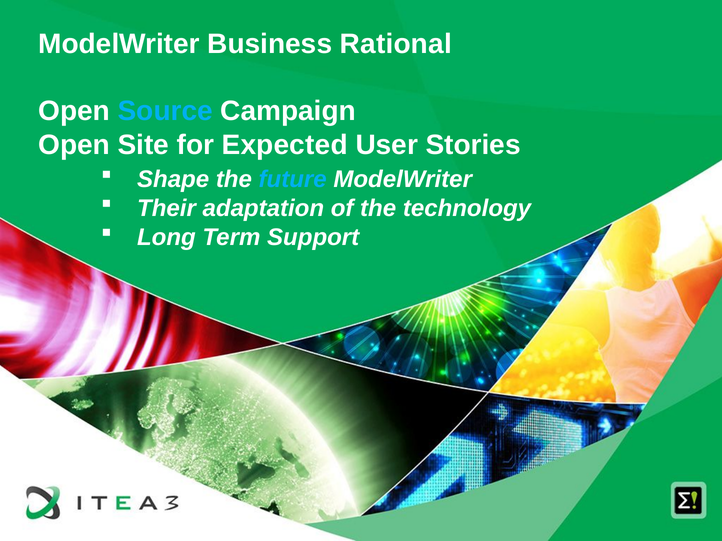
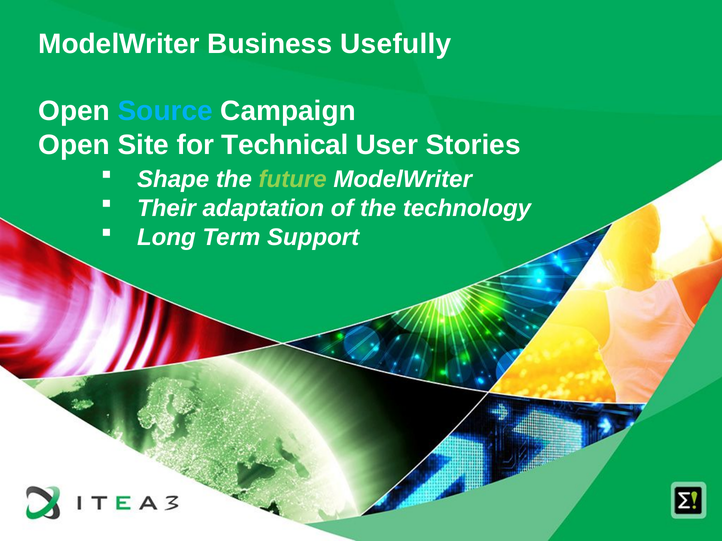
Rational: Rational -> Usefully
Expected: Expected -> Technical
future colour: light blue -> light green
